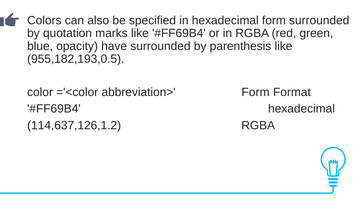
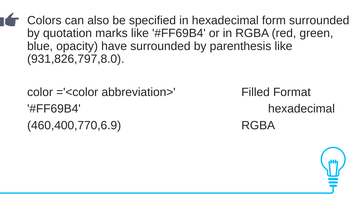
955,182,193,0.5: 955,182,193,0.5 -> 931,826,797,8.0
abbreviation> Form: Form -> Filled
114,637,126,1.2: 114,637,126,1.2 -> 460,400,770,6.9
